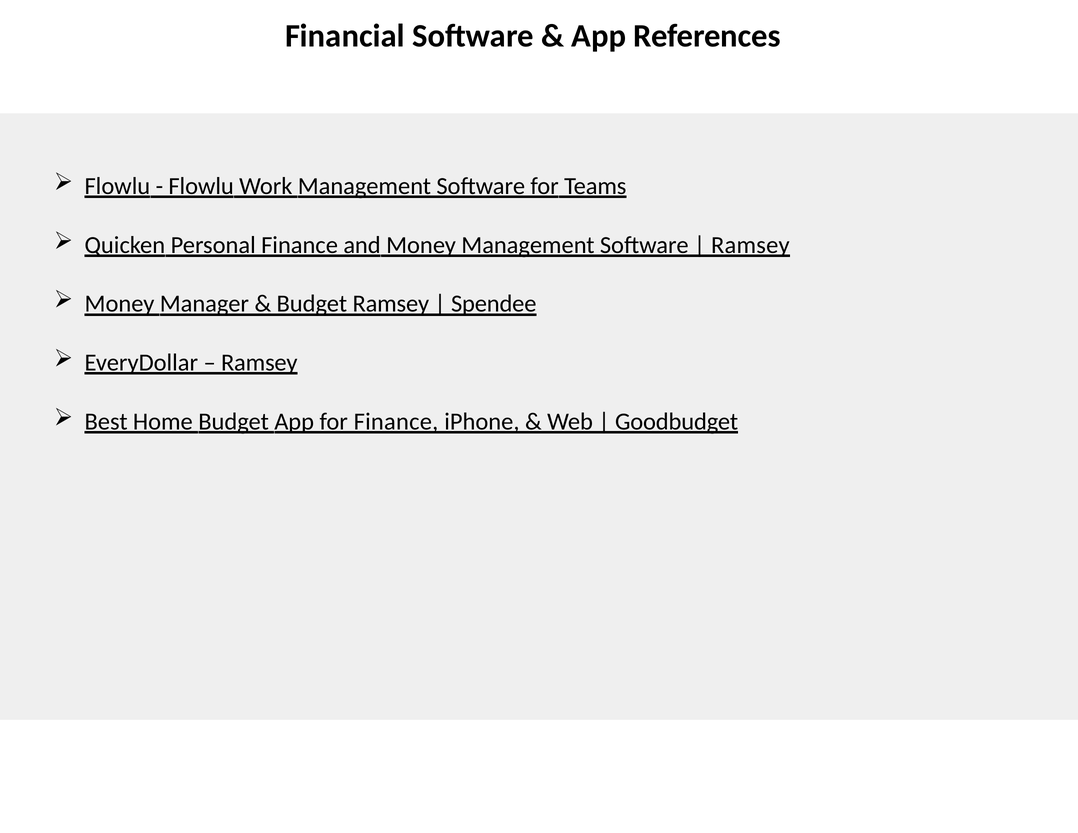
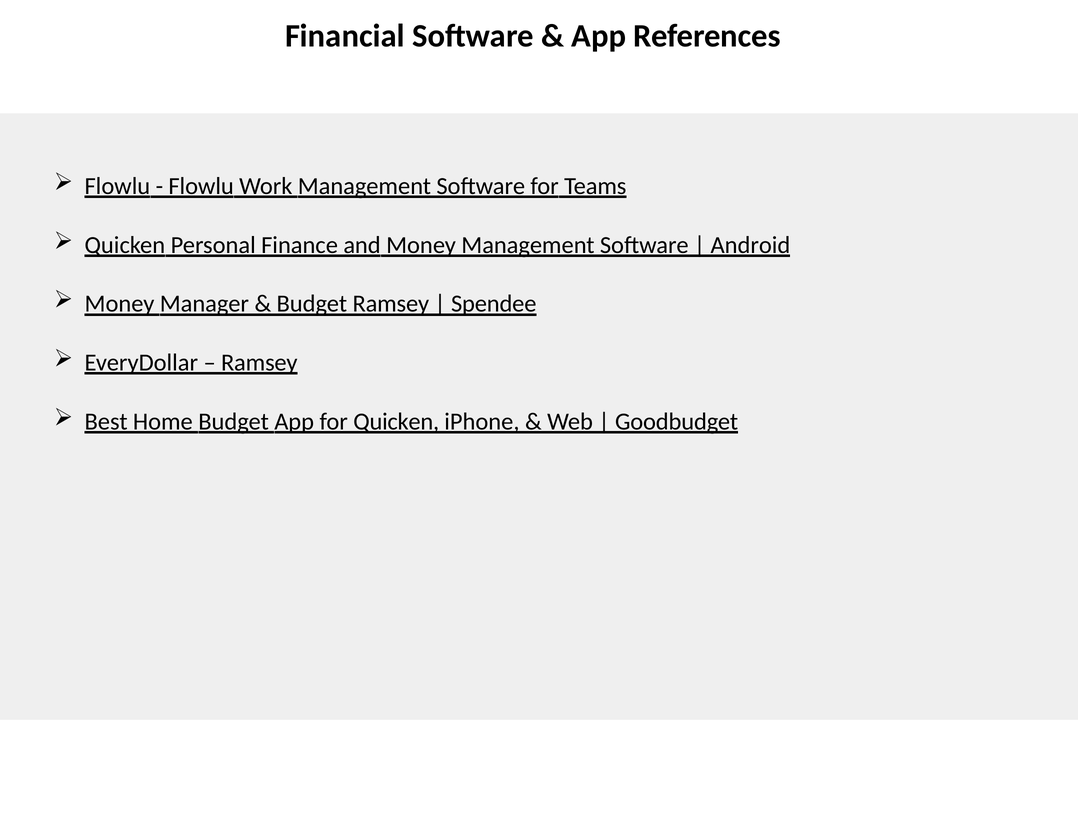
Ramsey at (750, 245): Ramsey -> Android
for Finance: Finance -> Quicken
